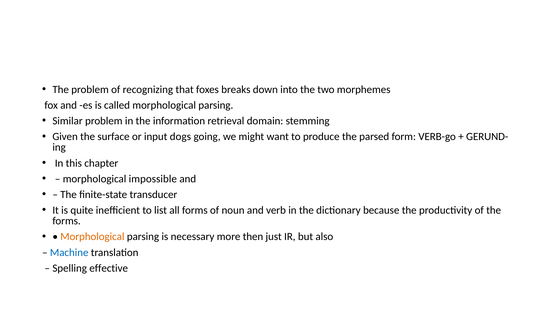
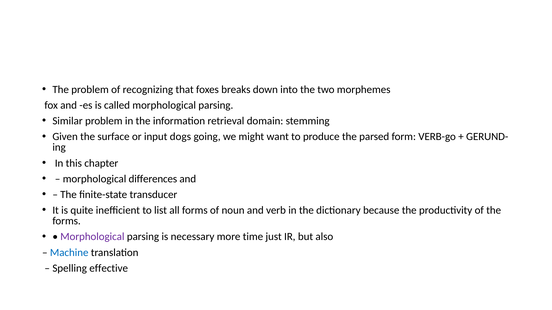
impossible: impossible -> differences
Morphological at (92, 237) colour: orange -> purple
then: then -> time
